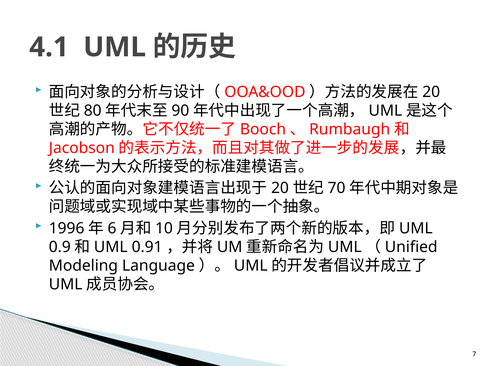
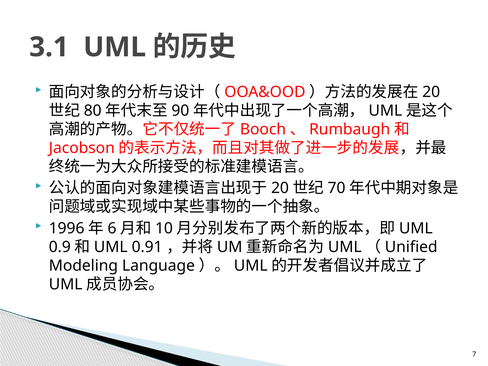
4.1: 4.1 -> 3.1
